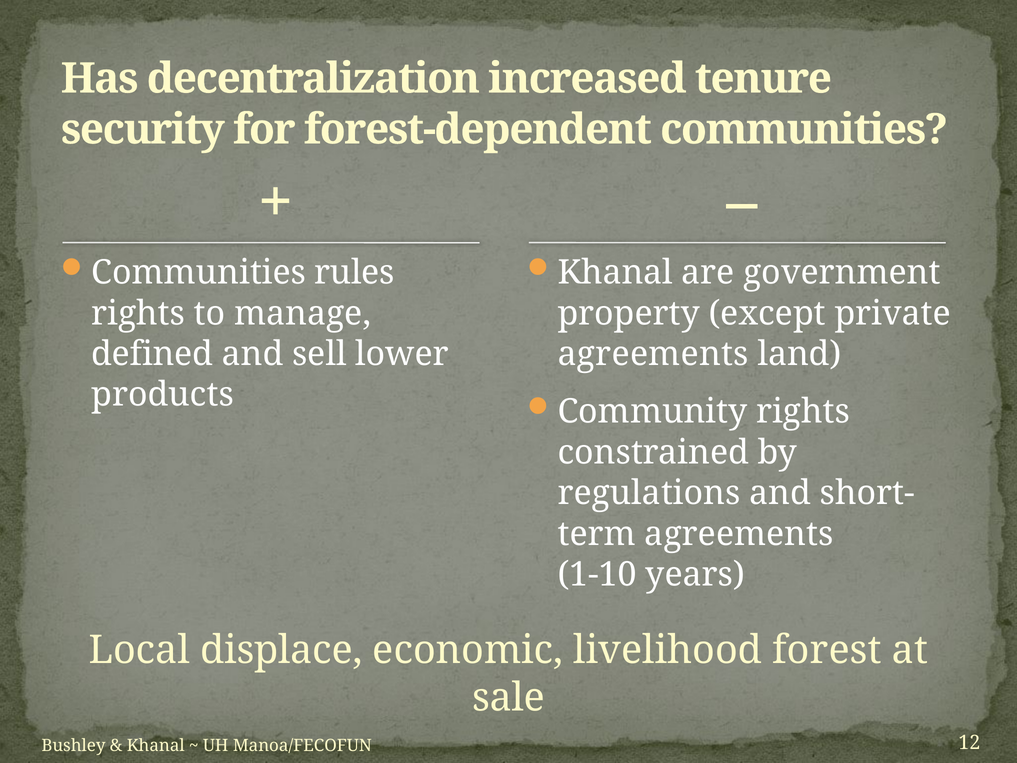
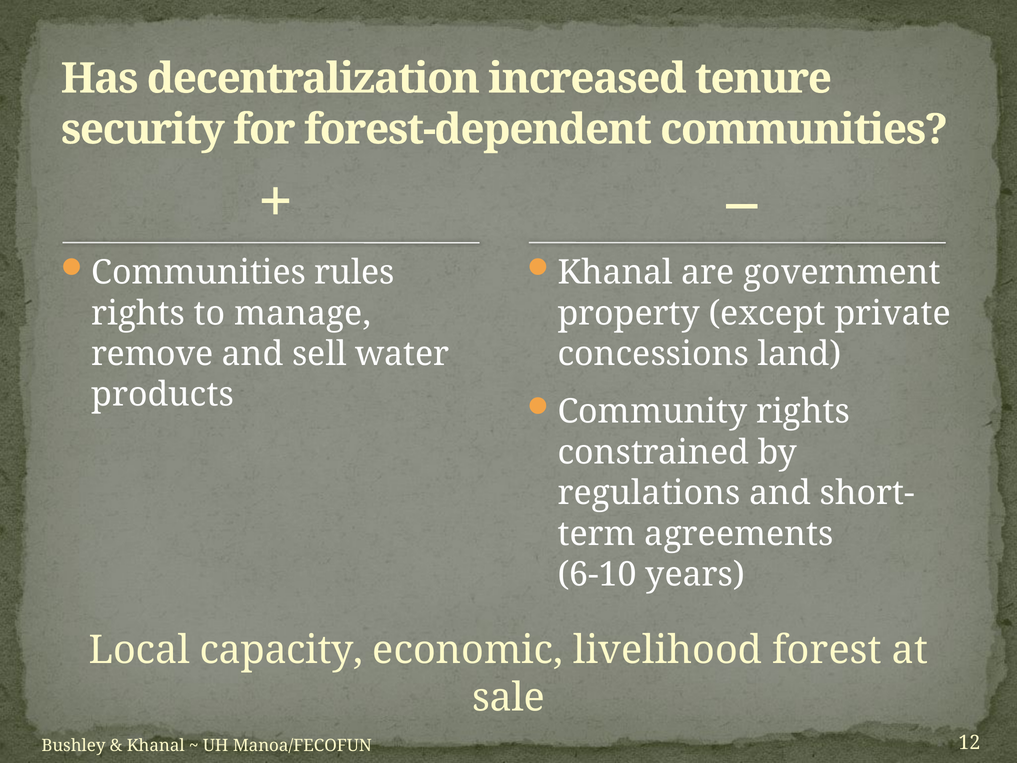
defined: defined -> remove
lower: lower -> water
agreements at (653, 354): agreements -> concessions
1-10: 1-10 -> 6-10
displace: displace -> capacity
